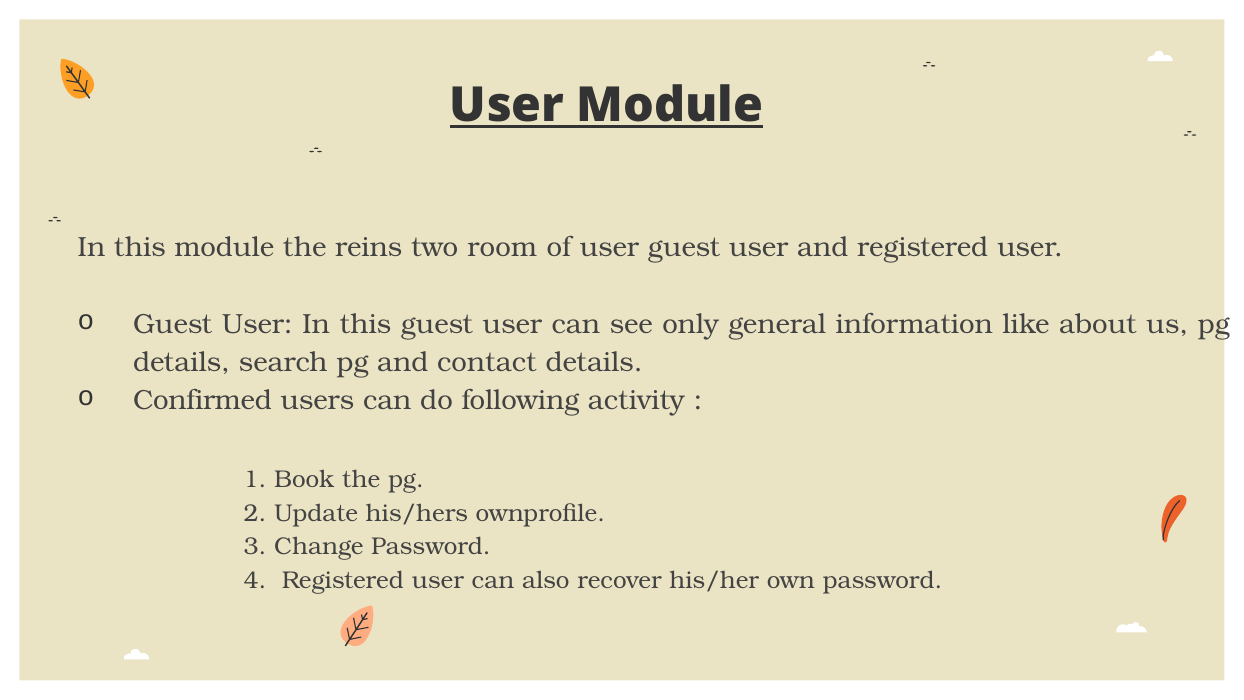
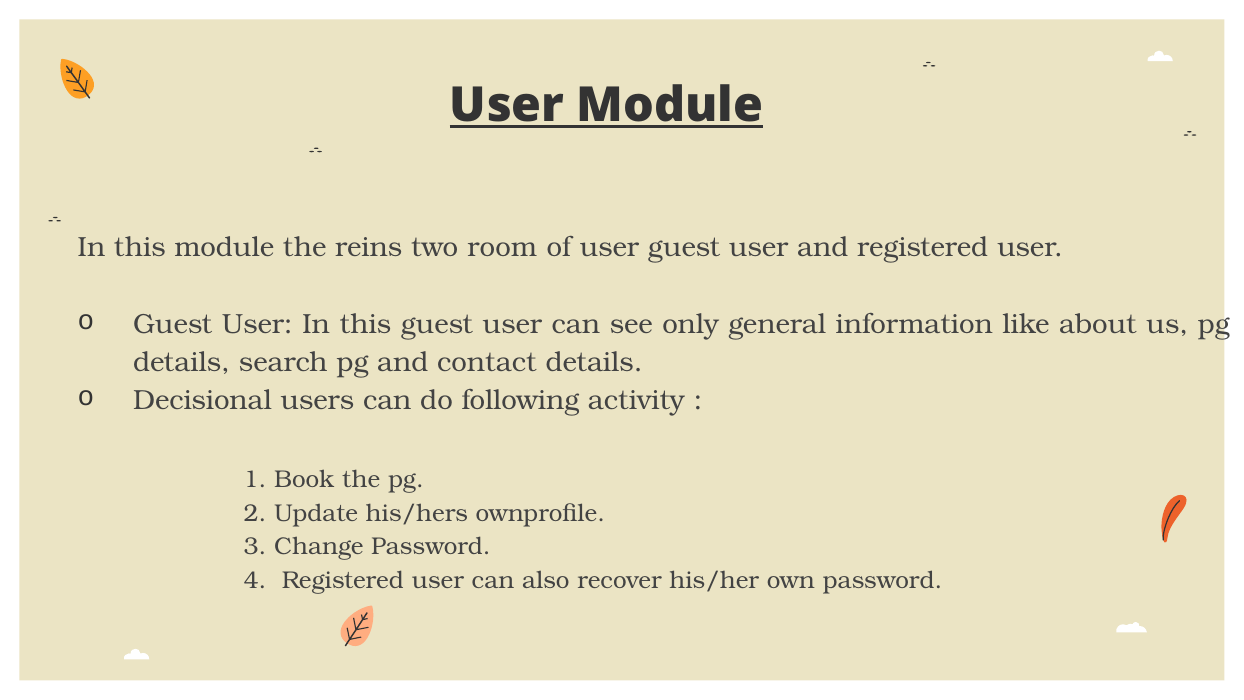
Confirmed: Confirmed -> Decisional
